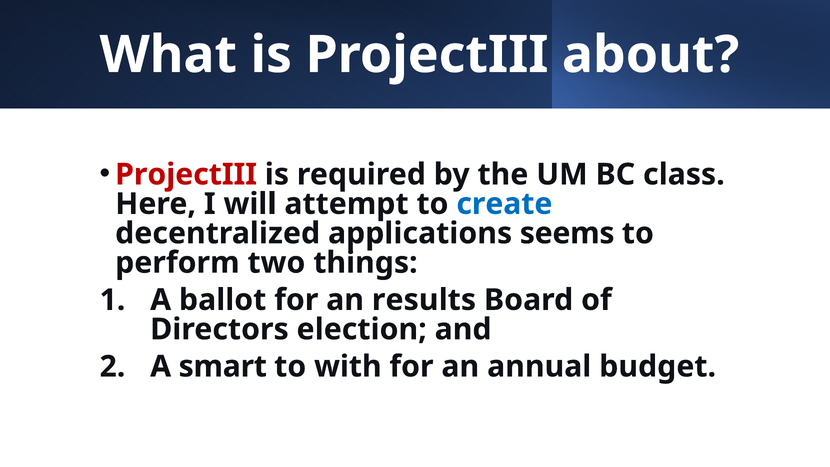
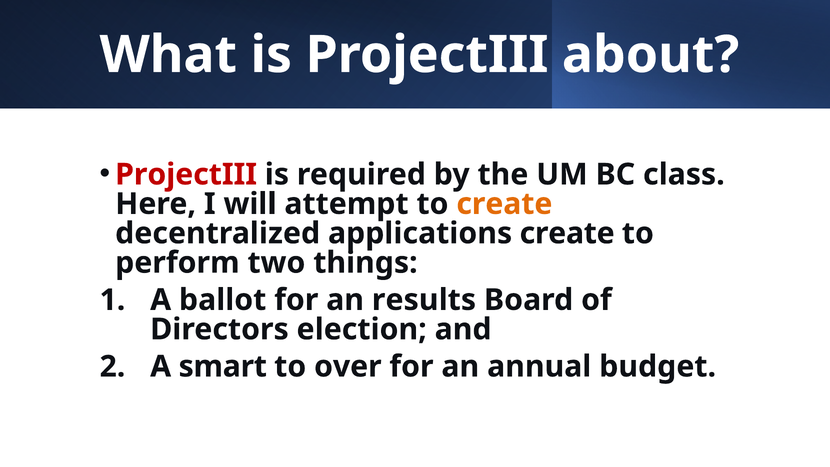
create at (504, 204) colour: blue -> orange
applications seems: seems -> create
with: with -> over
